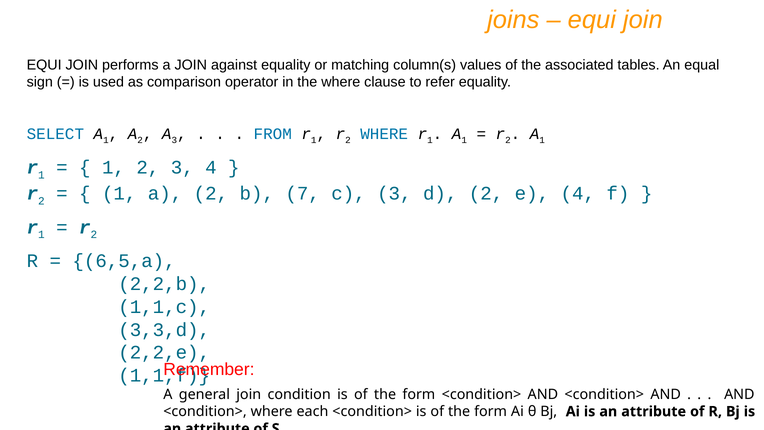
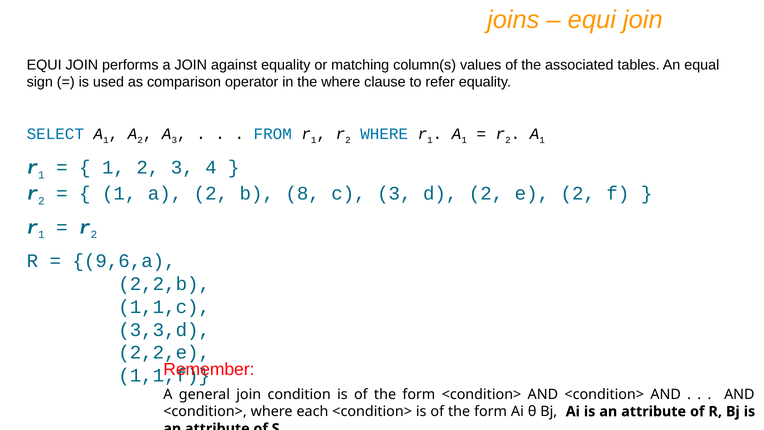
7: 7 -> 8
e 4: 4 -> 2
6,5,a: 6,5,a -> 9,6,a
